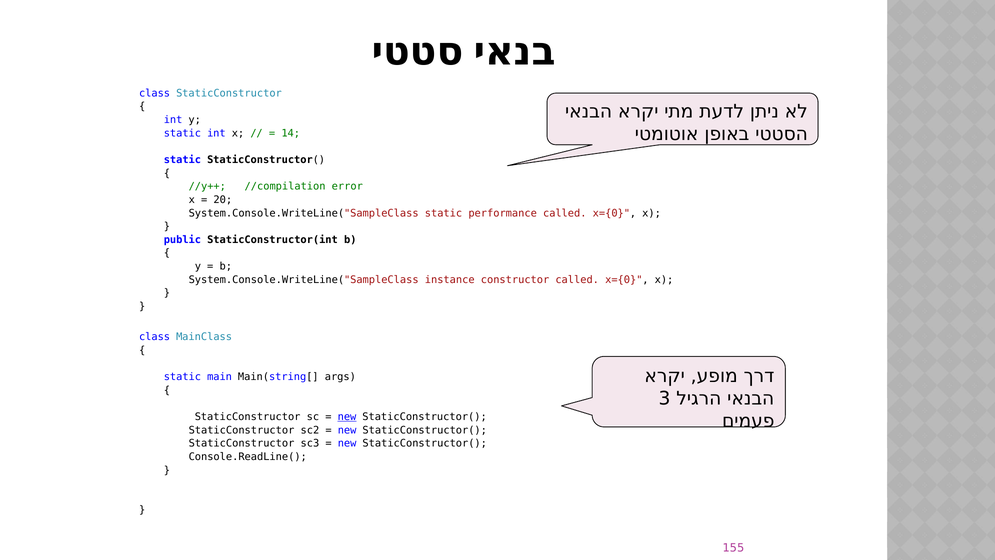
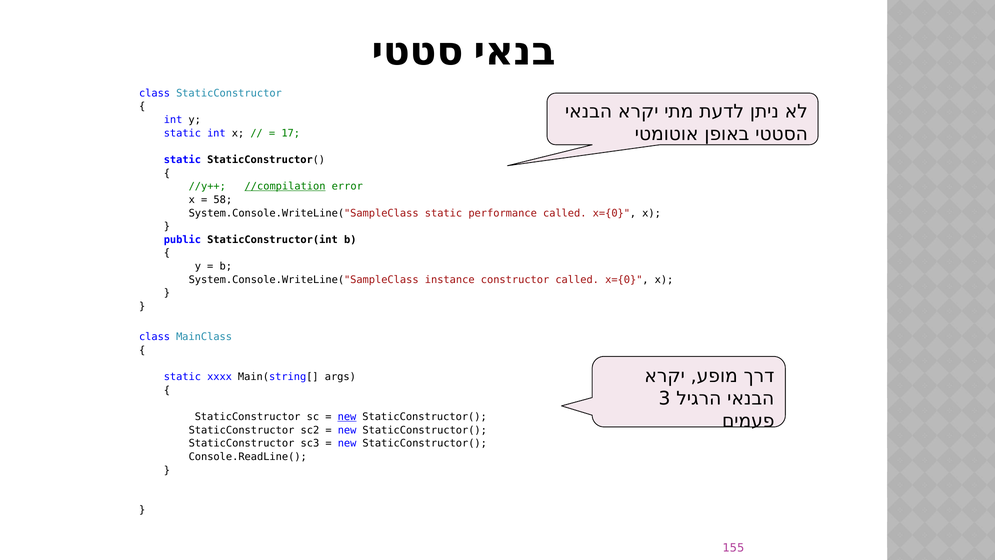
14: 14 -> 17
//compilation underline: none -> present
20: 20 -> 58
main: main -> xxxx
